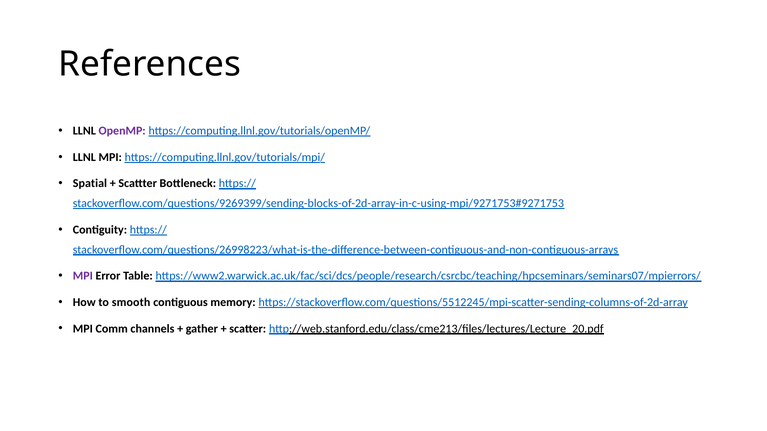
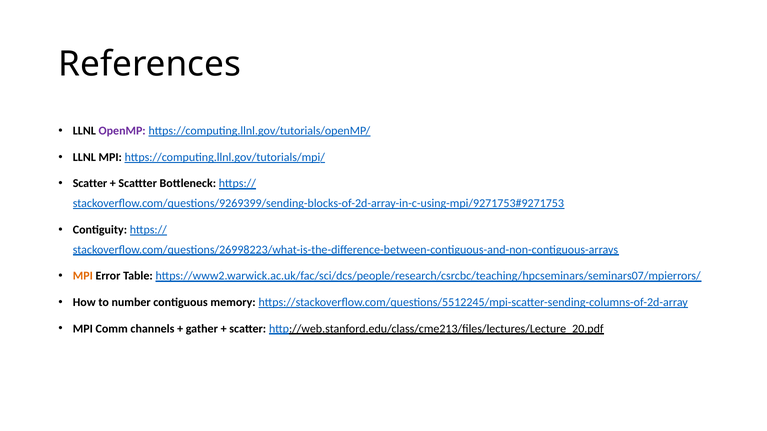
Spatial at (90, 184): Spatial -> Scatter
MPI at (83, 276) colour: purple -> orange
smooth: smooth -> number
